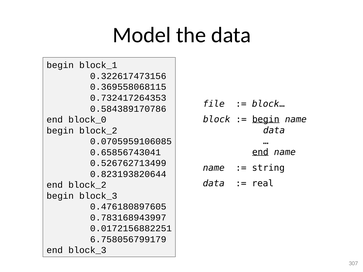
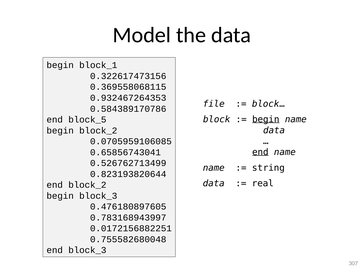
0.732417264353: 0.732417264353 -> 0.932467264353
block_0: block_0 -> block_5
6.758056799179: 6.758056799179 -> 0.755582680048
